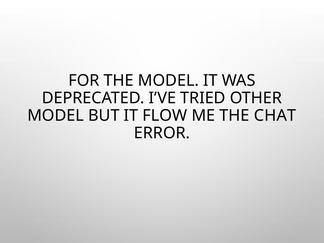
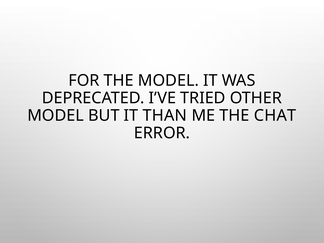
FLOW: FLOW -> THAN
